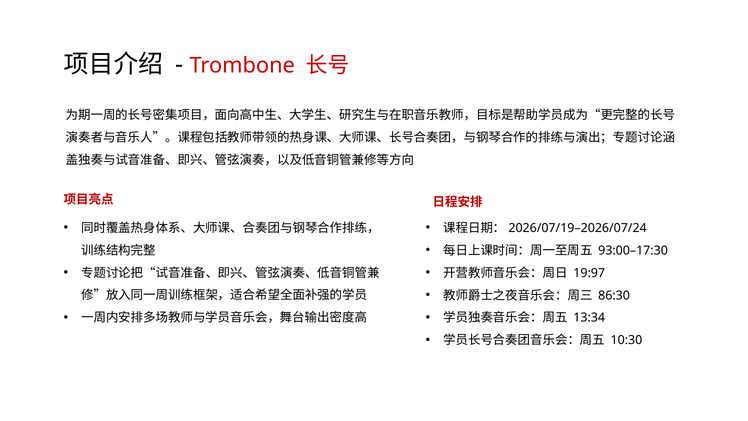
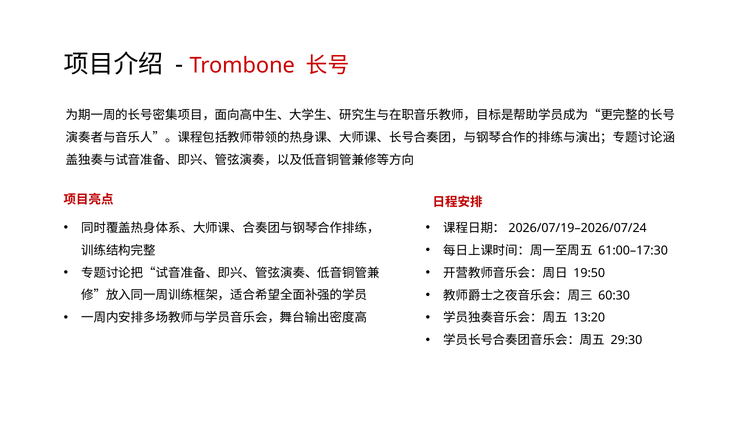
93:00–17:30: 93:00–17:30 -> 61:00–17:30
19:97: 19:97 -> 19:50
86:30: 86:30 -> 60:30
13:34: 13:34 -> 13:20
10:30: 10:30 -> 29:30
